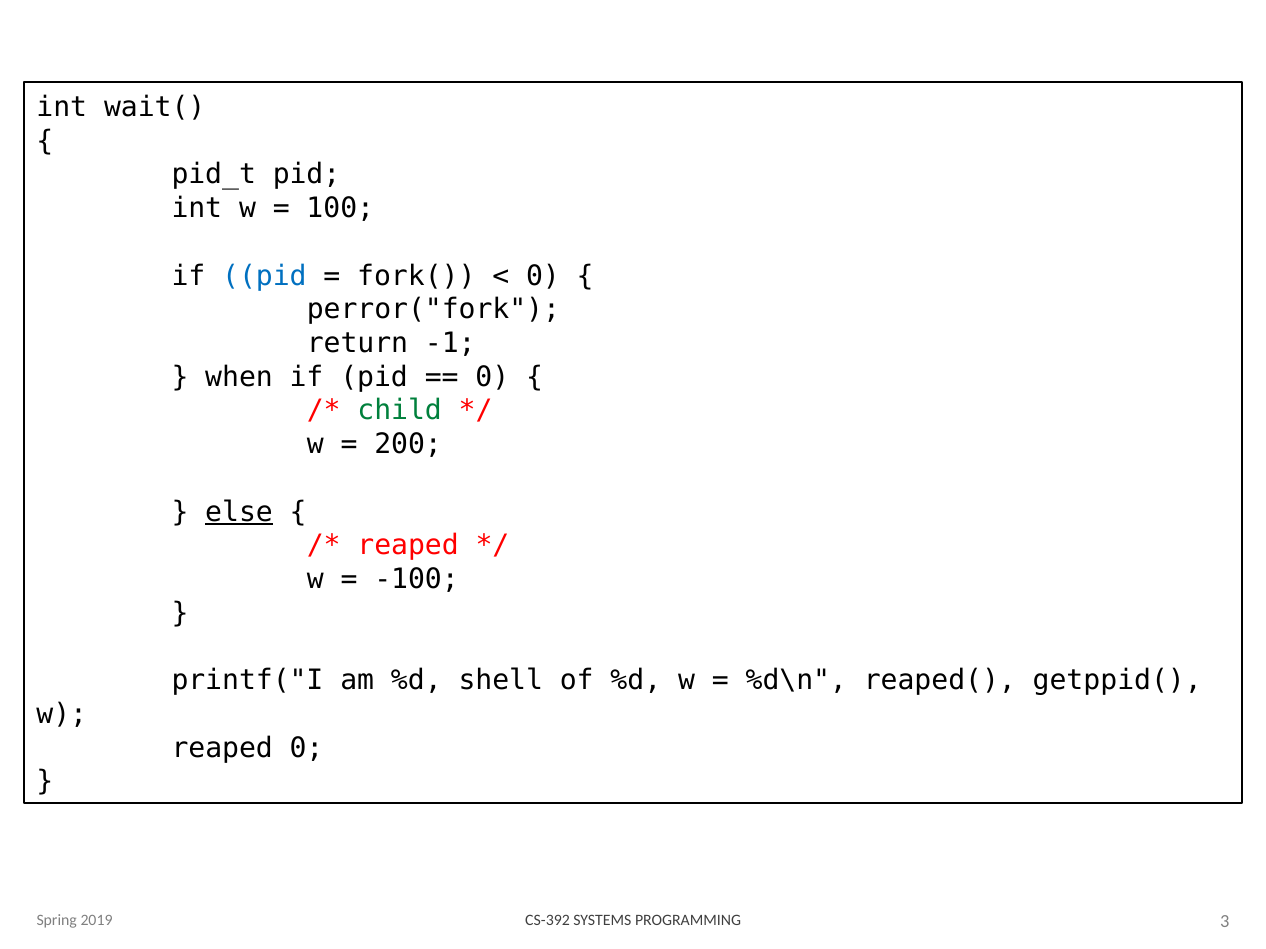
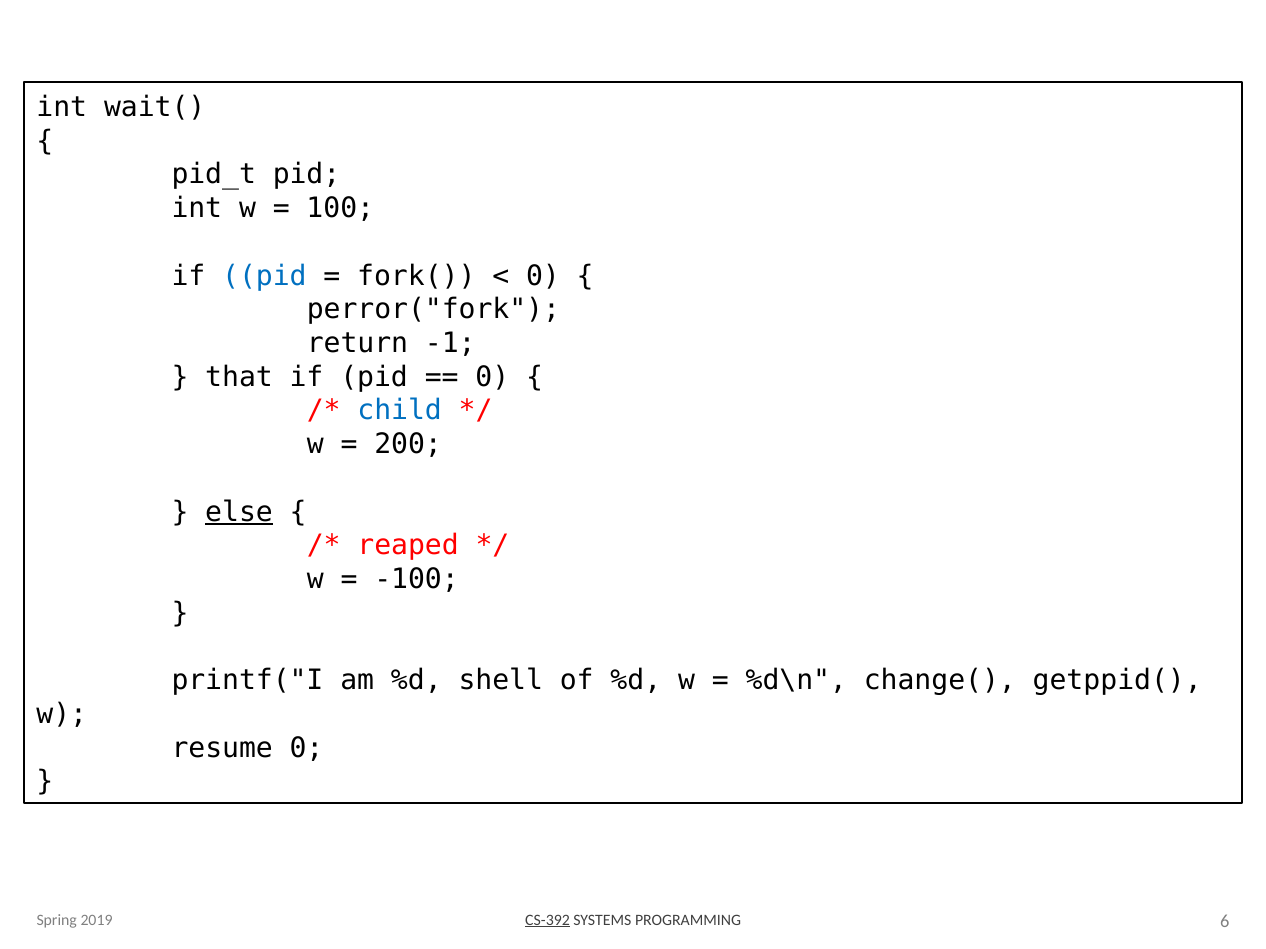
when: when -> that
child colour: green -> blue
reaped(: reaped( -> change(
reaped at (222, 748): reaped -> resume
CS-392 underline: none -> present
3: 3 -> 6
